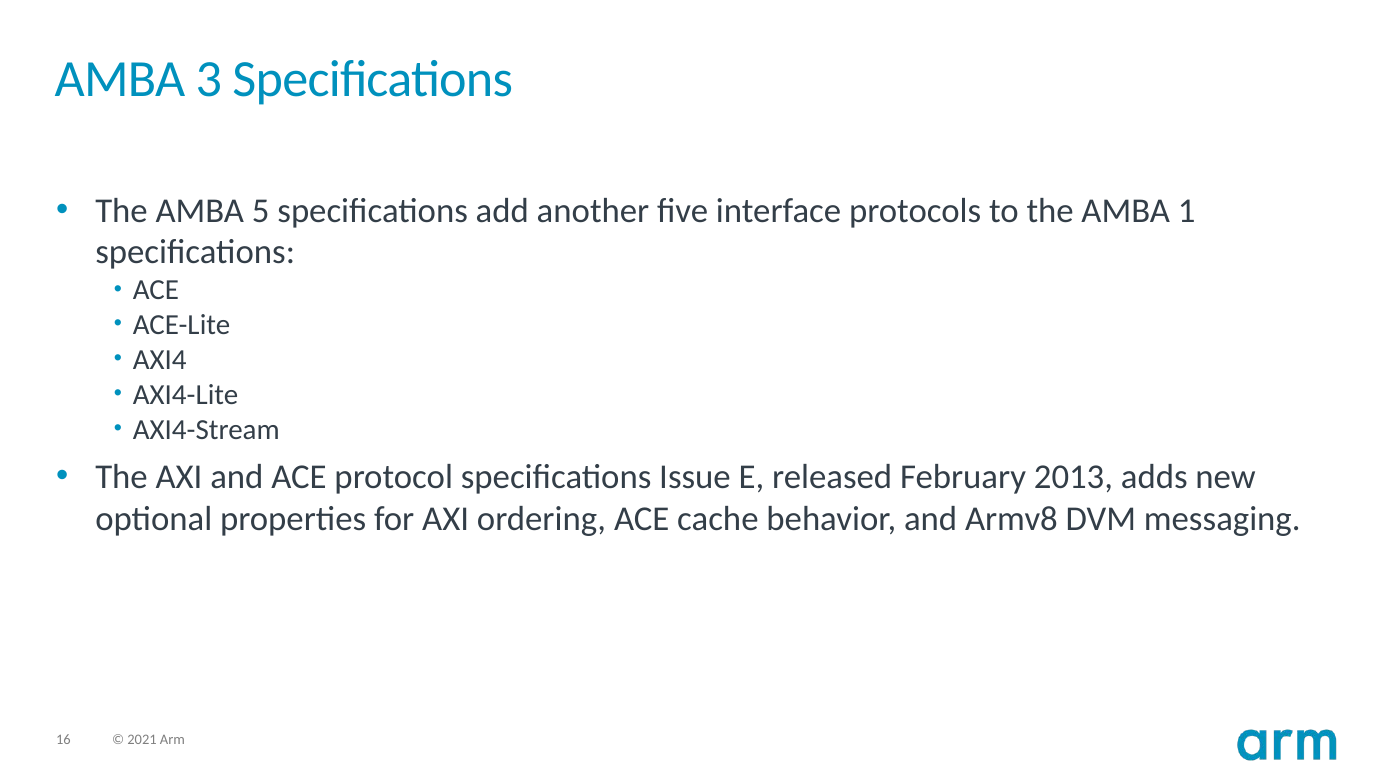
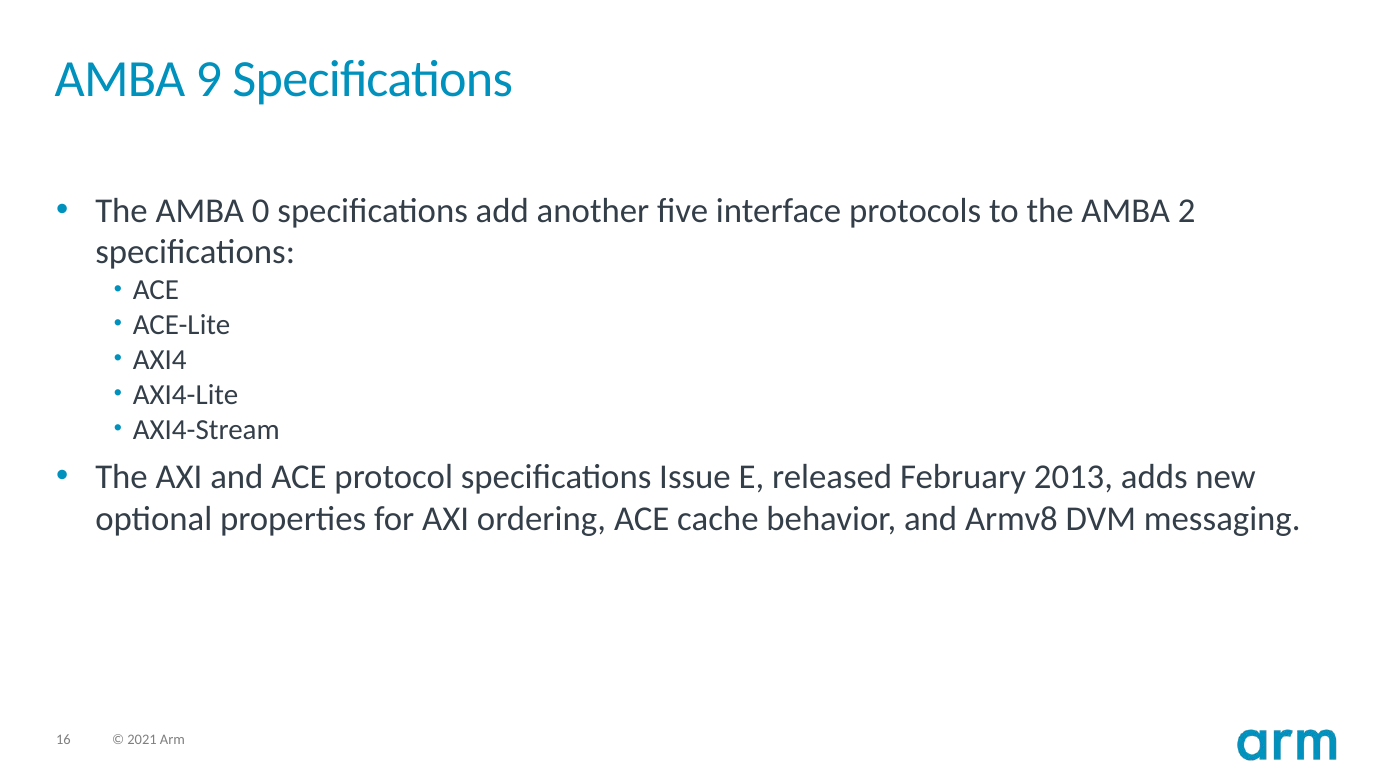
3: 3 -> 9
5: 5 -> 0
1: 1 -> 2
